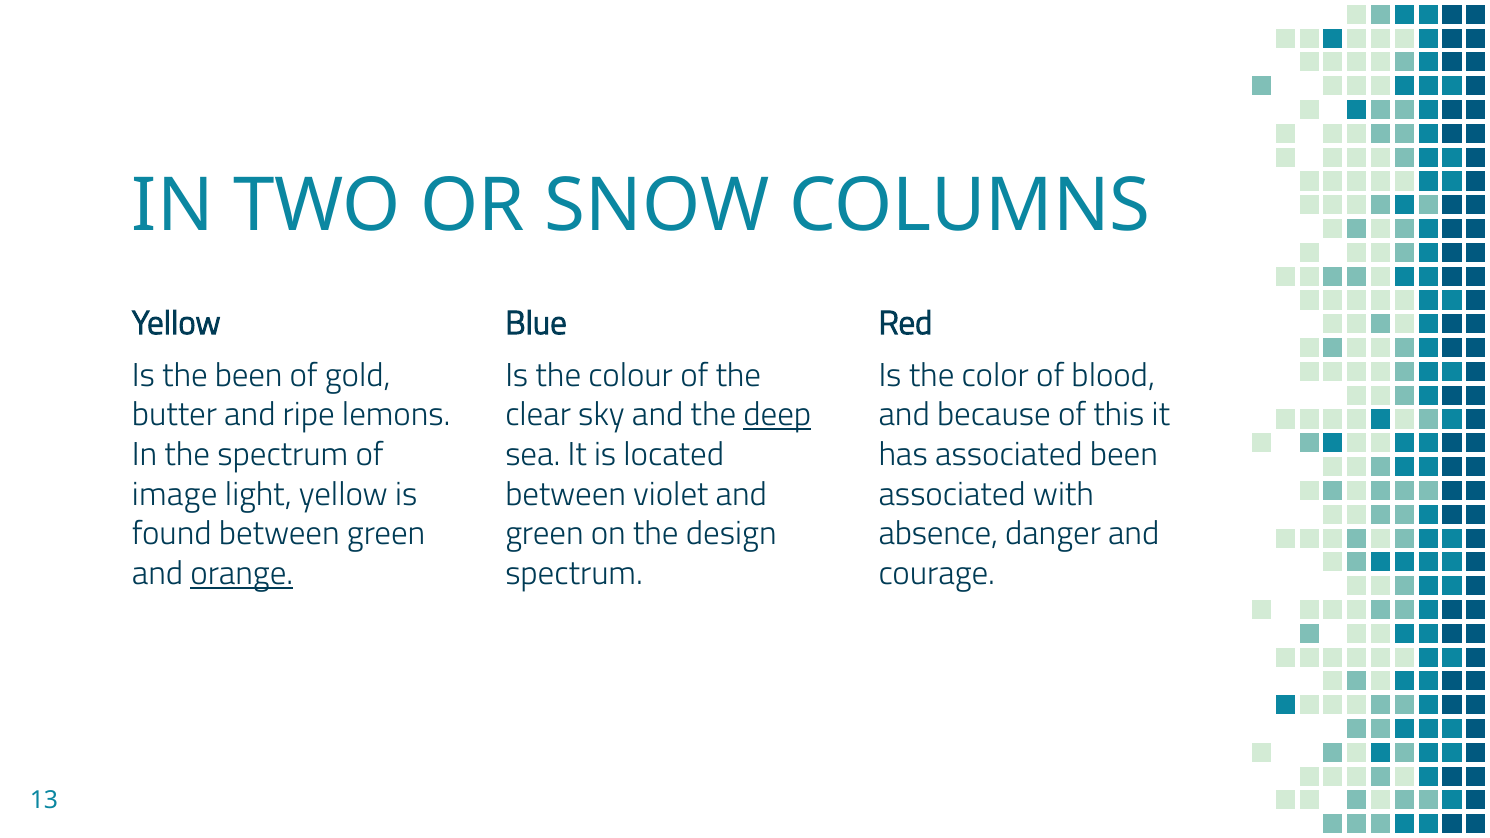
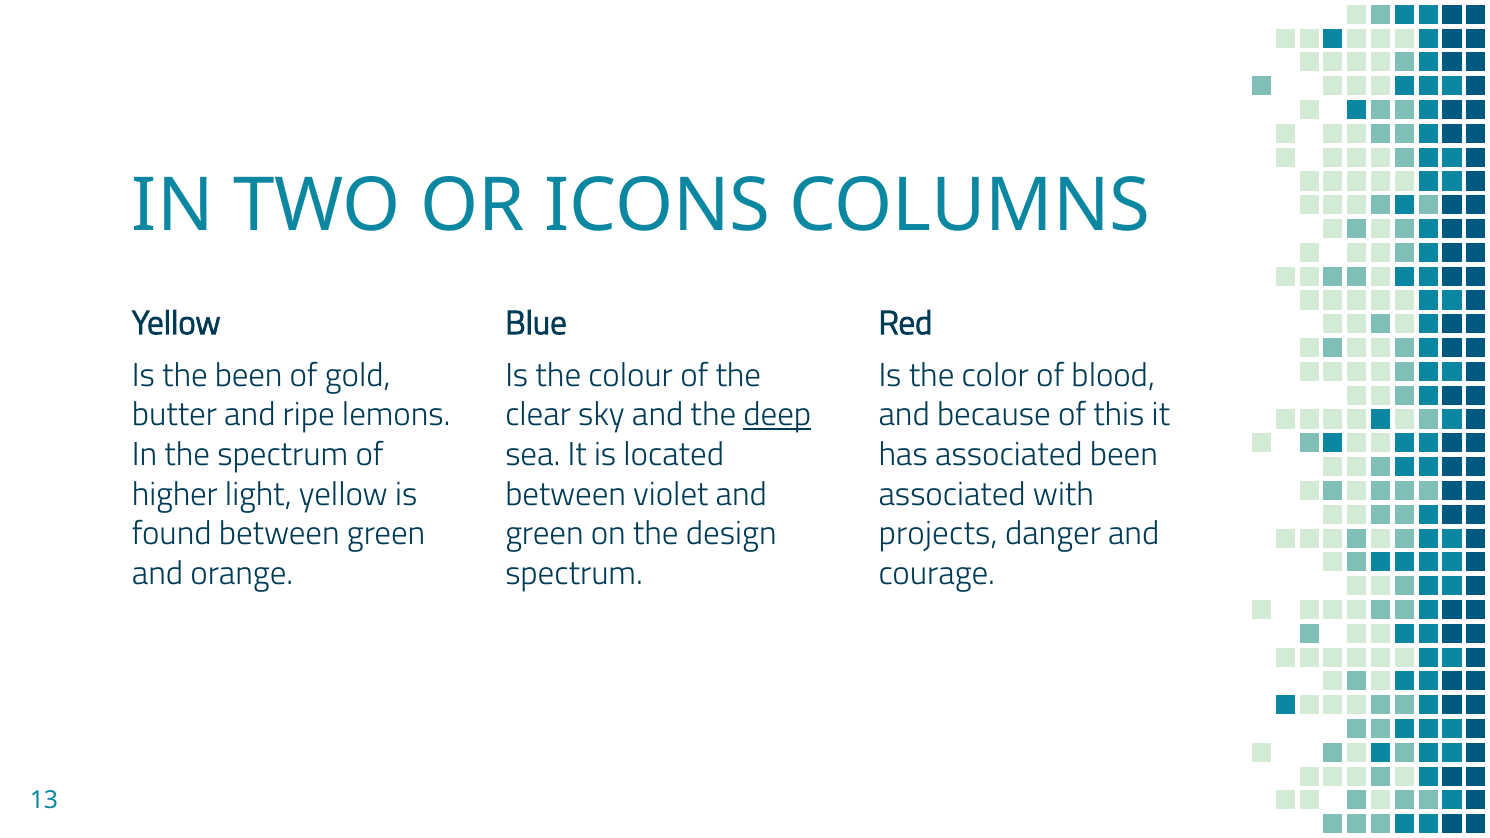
SNOW: SNOW -> ICONS
image: image -> higher
absence: absence -> projects
orange underline: present -> none
